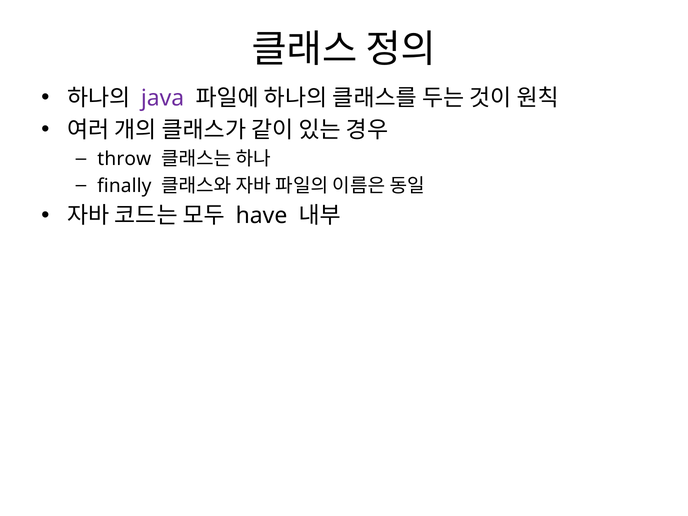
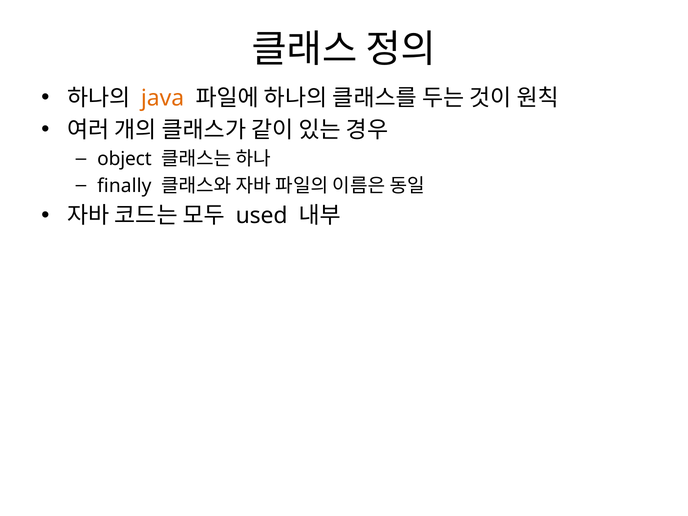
java colour: purple -> orange
throw: throw -> object
have: have -> used
